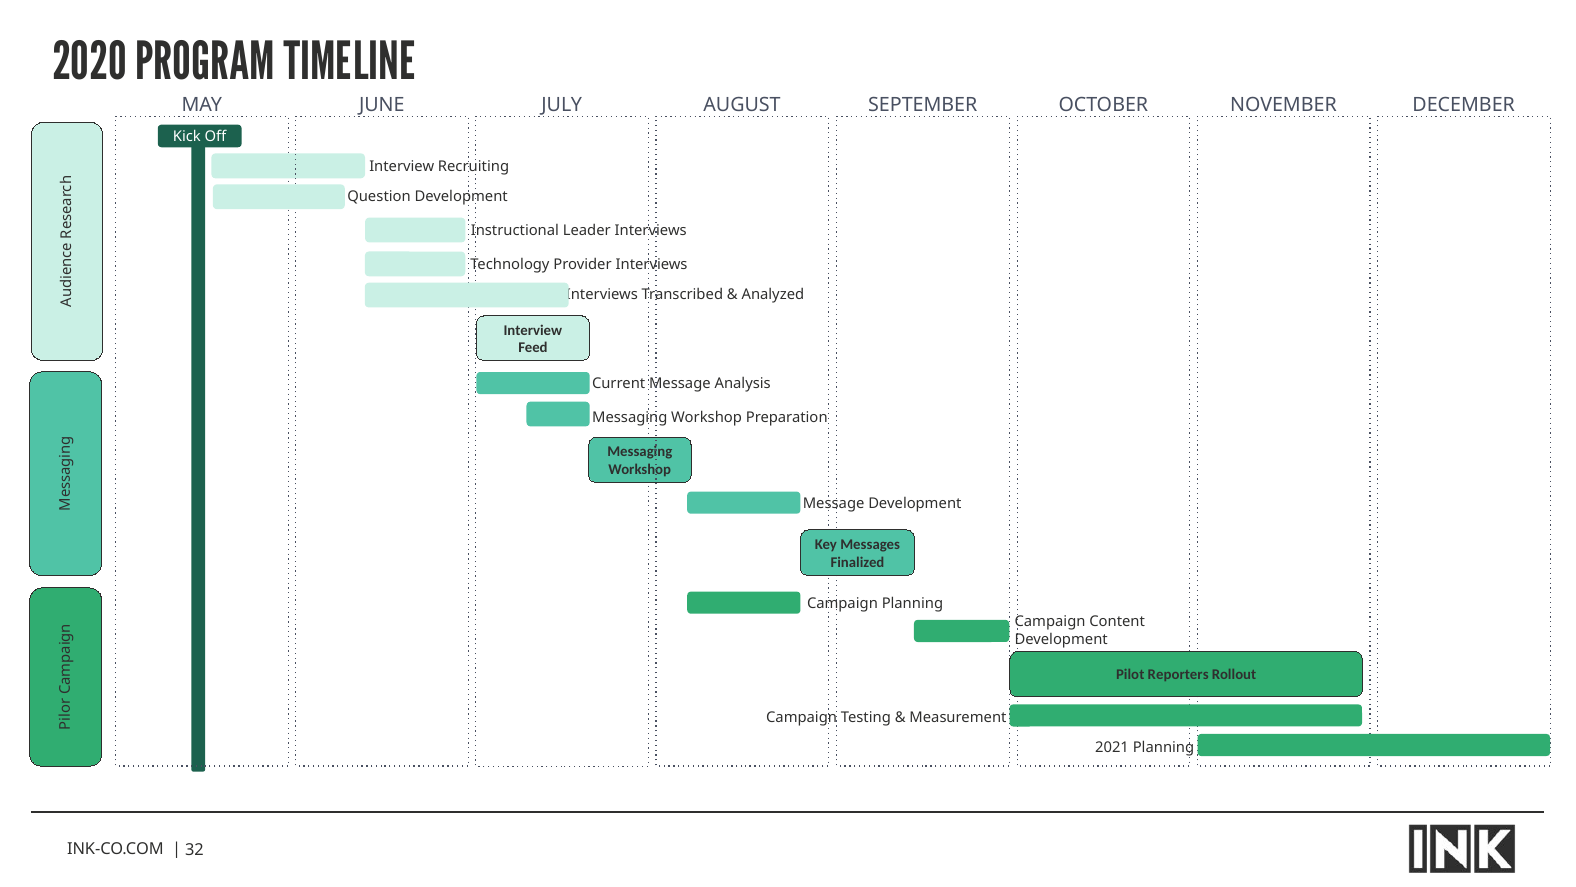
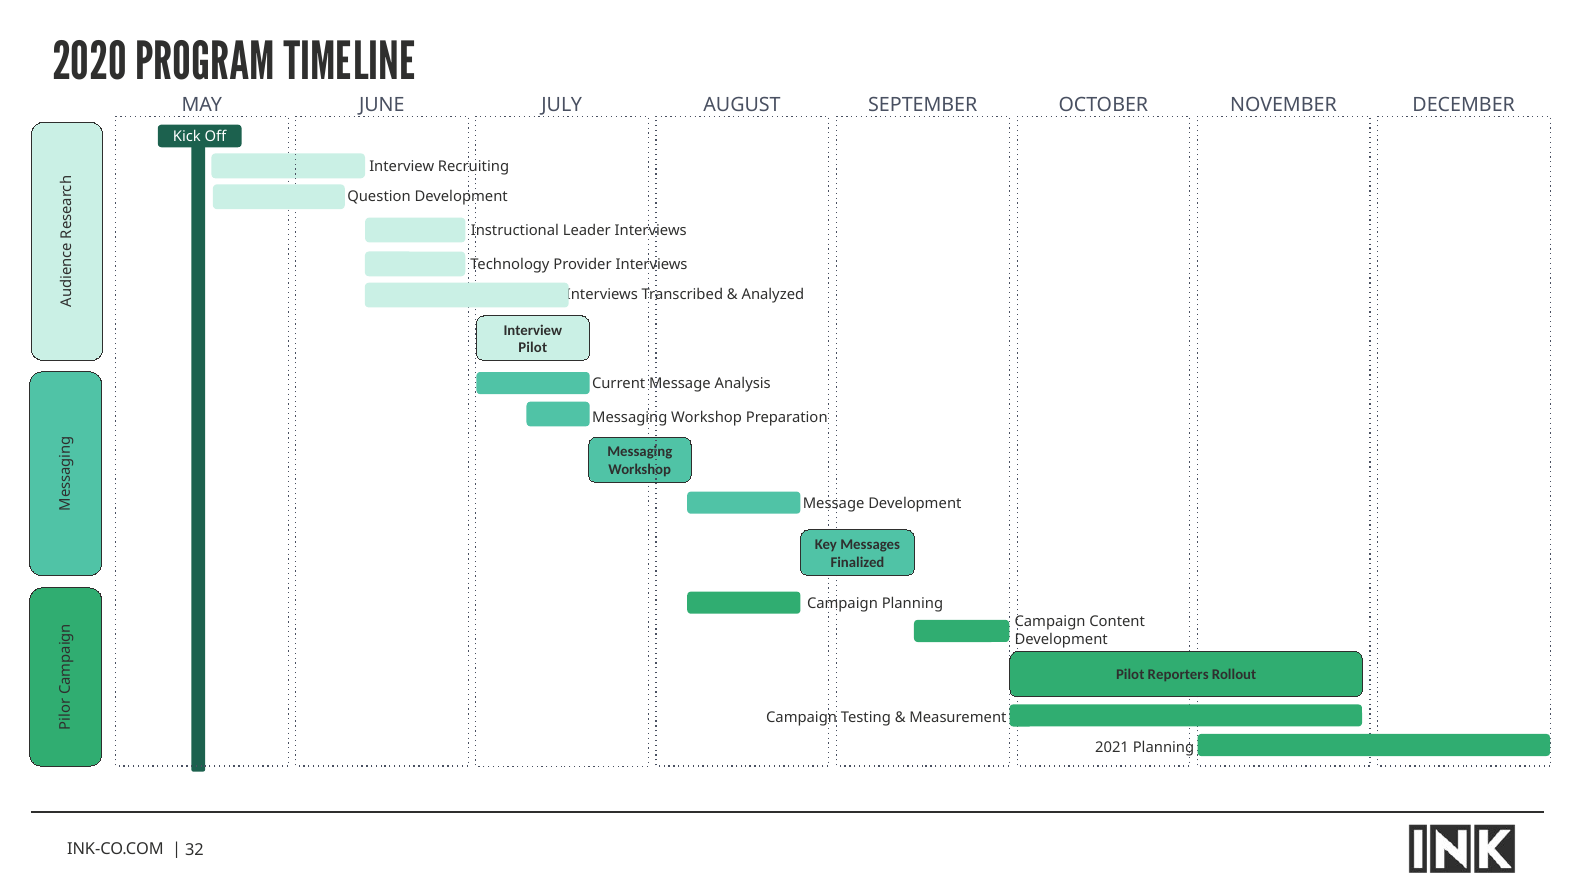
Feed at (533, 348): Feed -> Pilot
